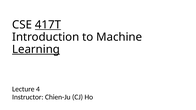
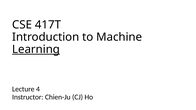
417T underline: present -> none
